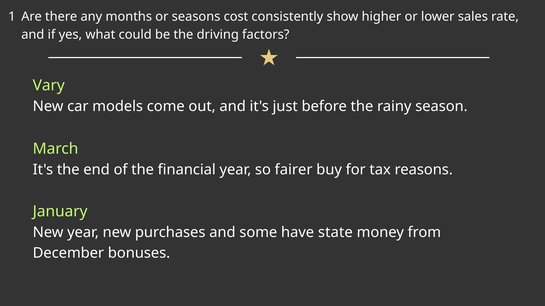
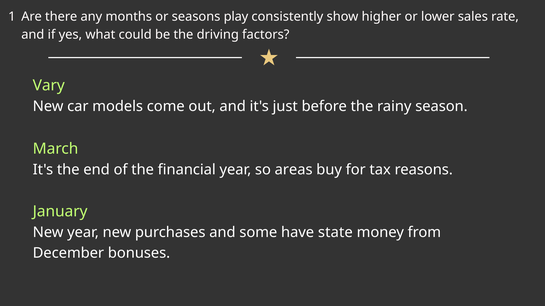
cost: cost -> play
fairer: fairer -> areas
